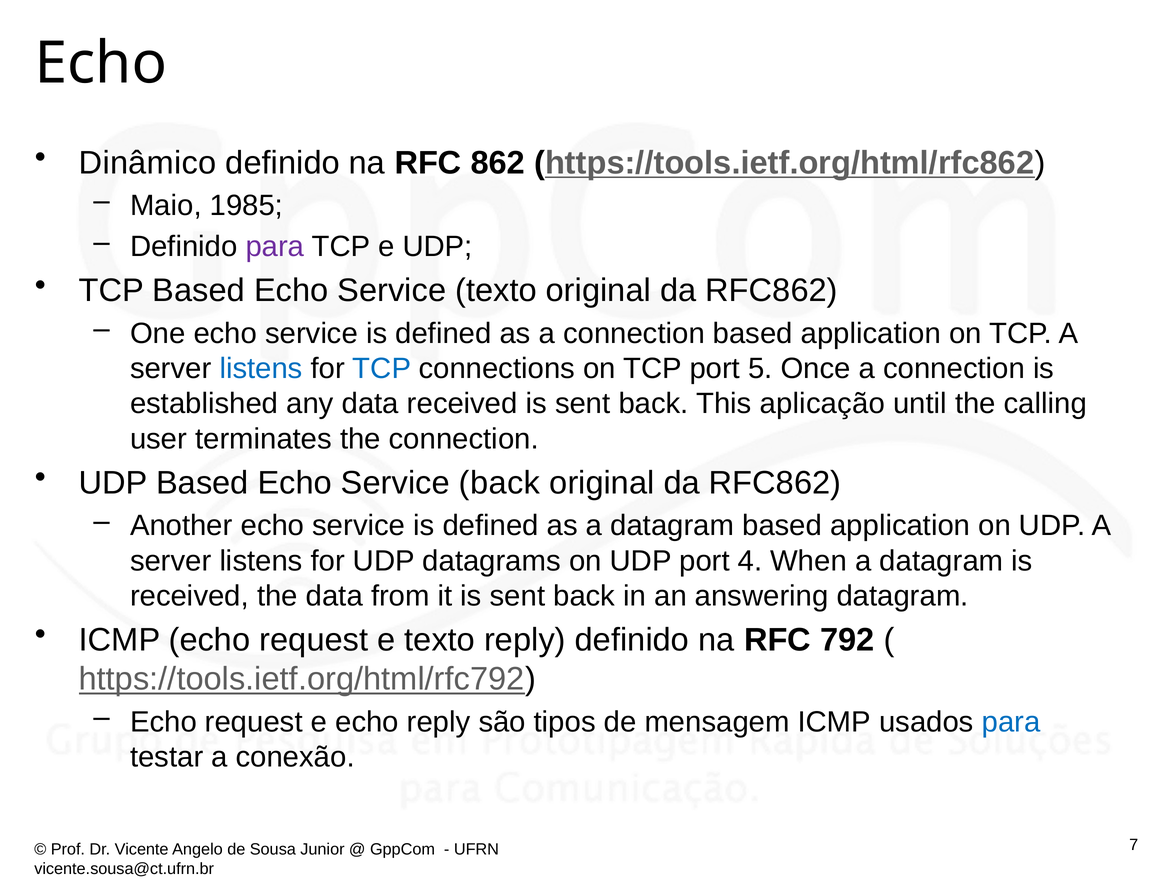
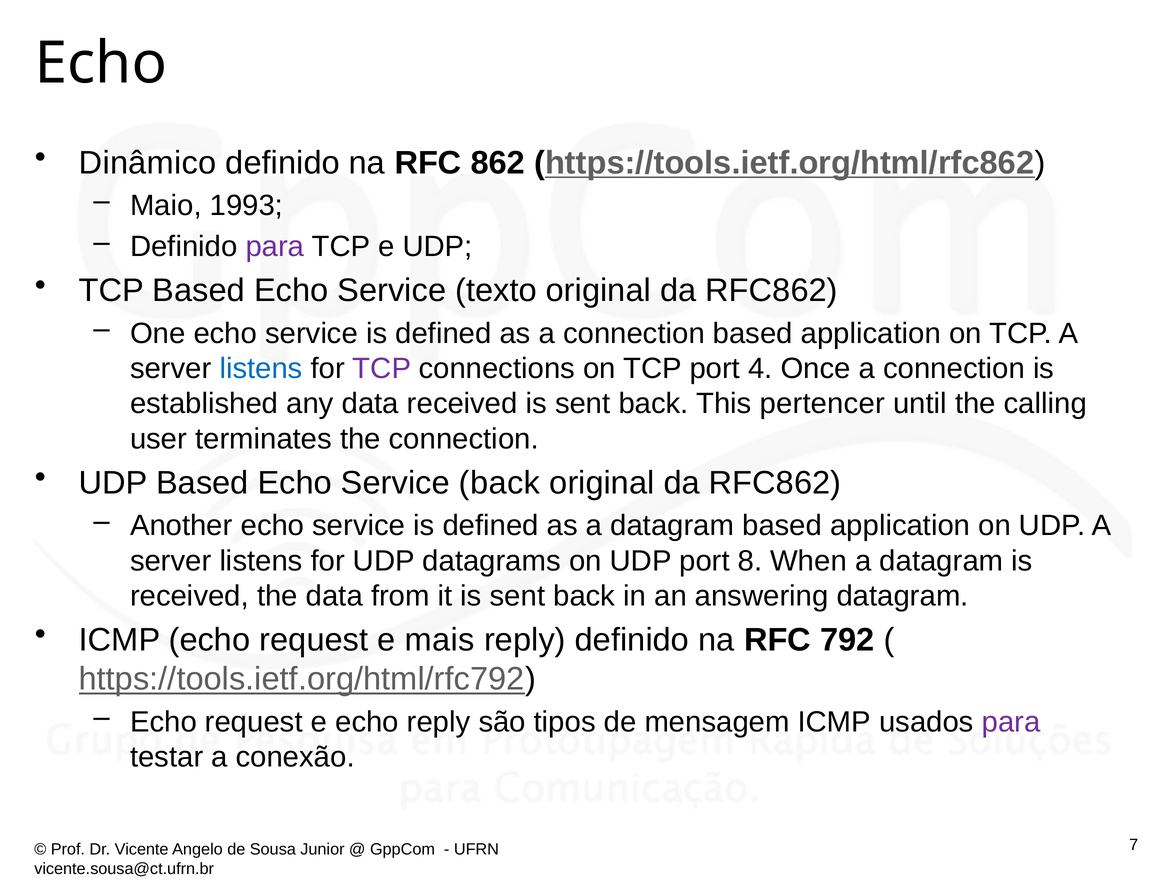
1985: 1985 -> 1993
TCP at (382, 368) colour: blue -> purple
5: 5 -> 4
aplicação: aplicação -> pertencer
4: 4 -> 8
e texto: texto -> mais
para at (1011, 722) colour: blue -> purple
